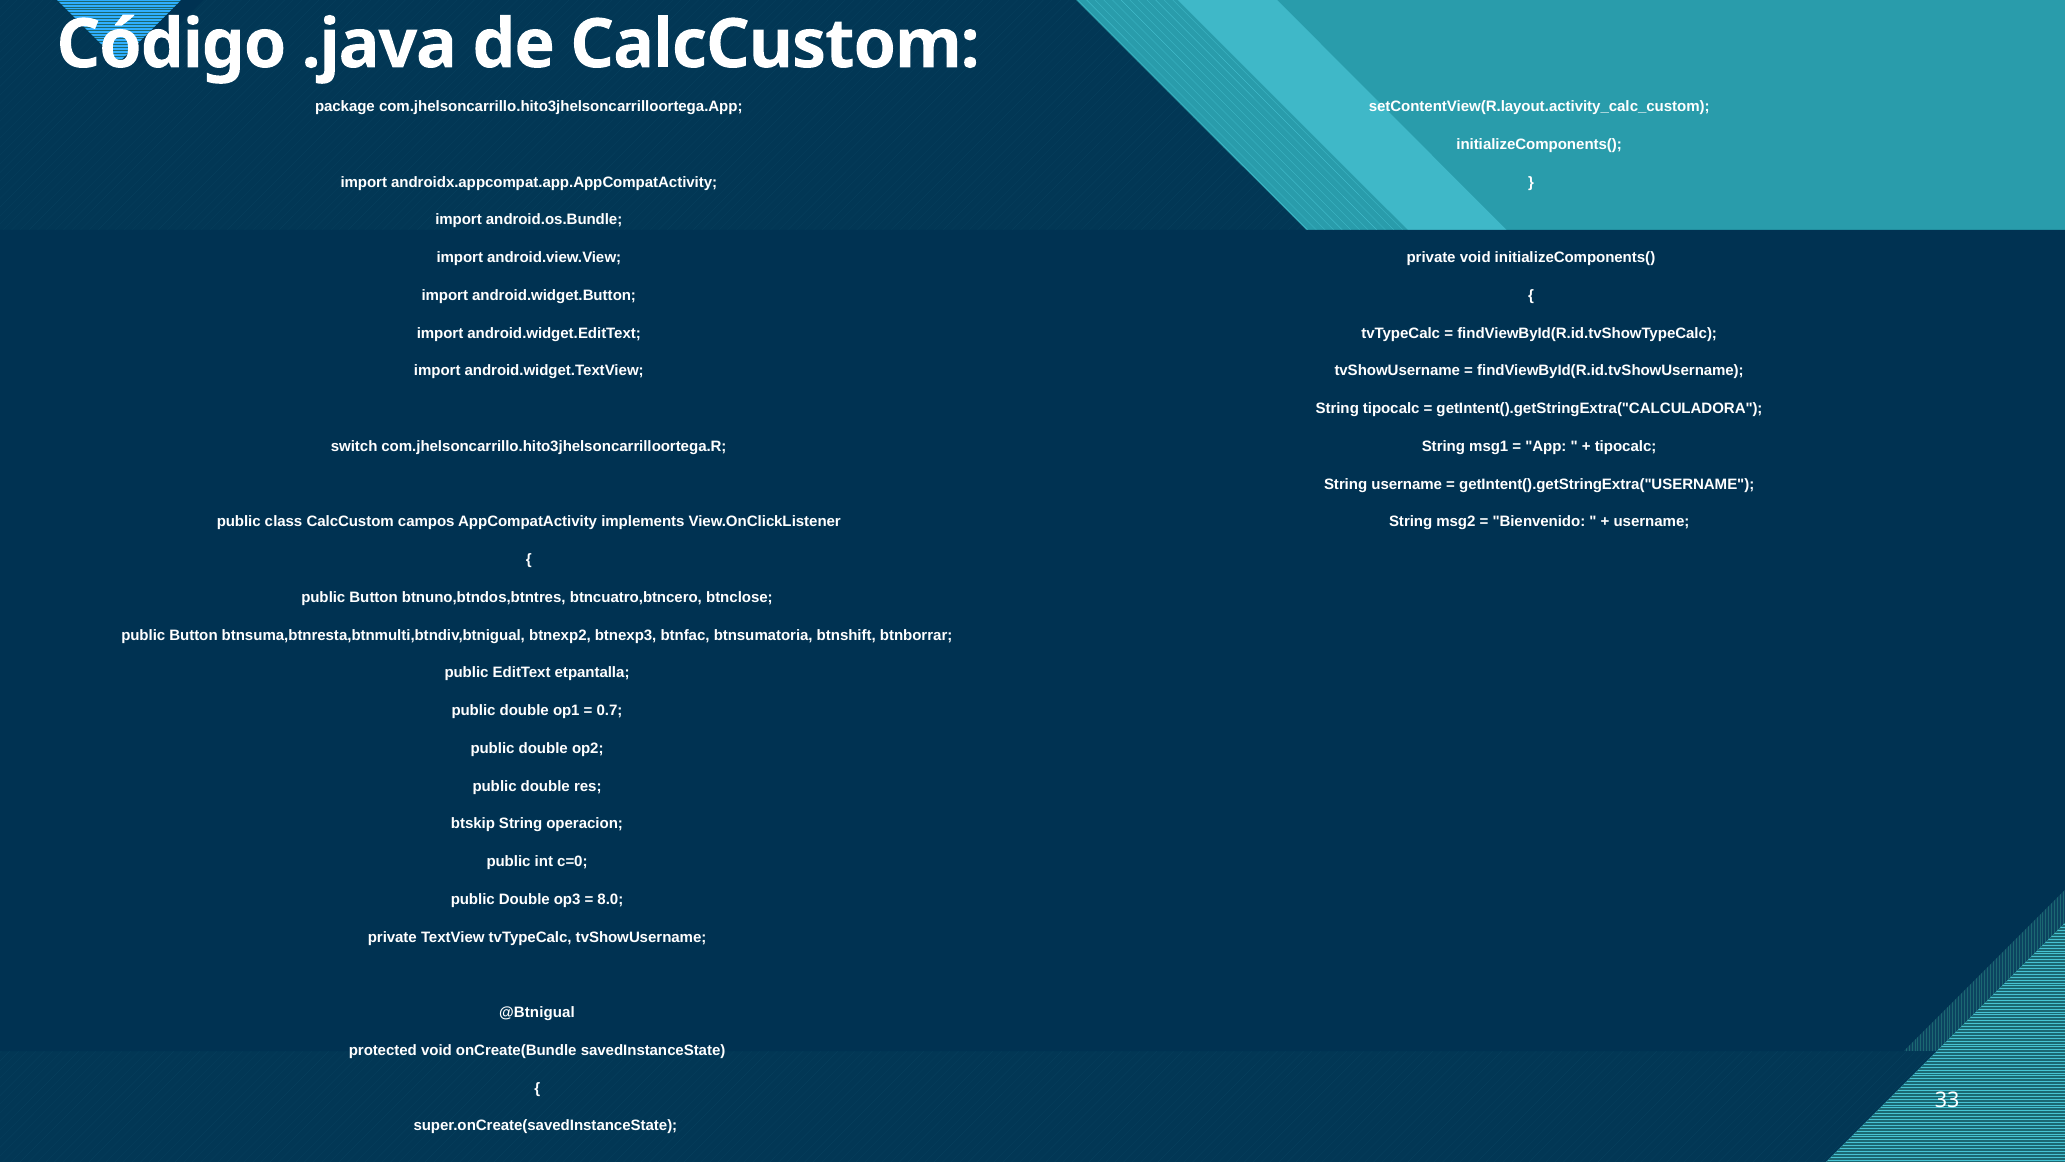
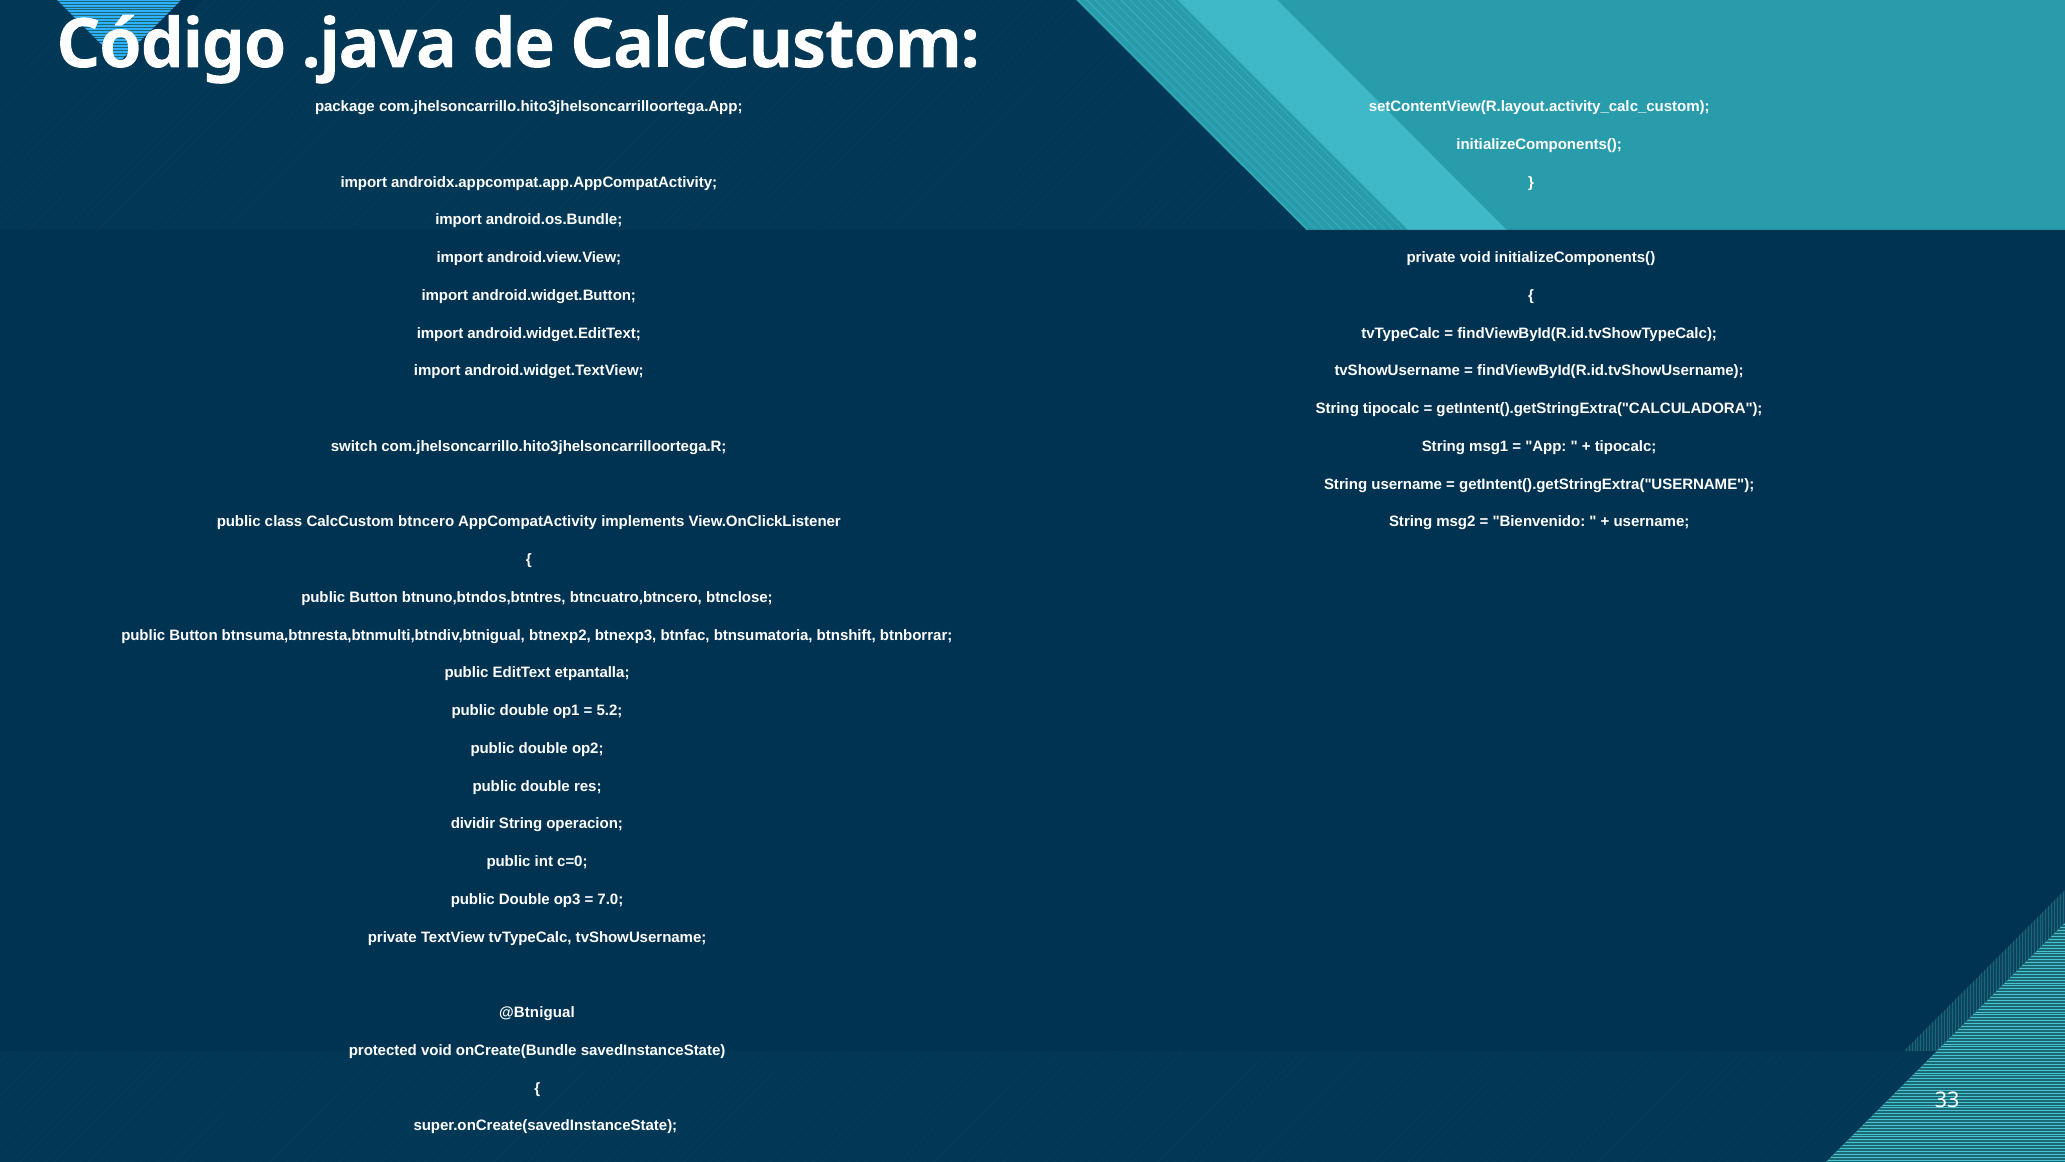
campos: campos -> btncero
0.7: 0.7 -> 5.2
btskip: btskip -> dividir
8.0: 8.0 -> 7.0
